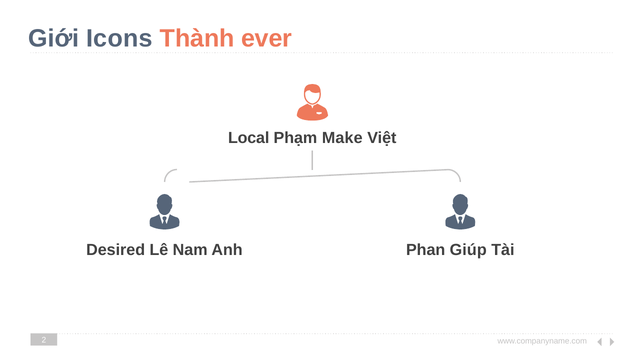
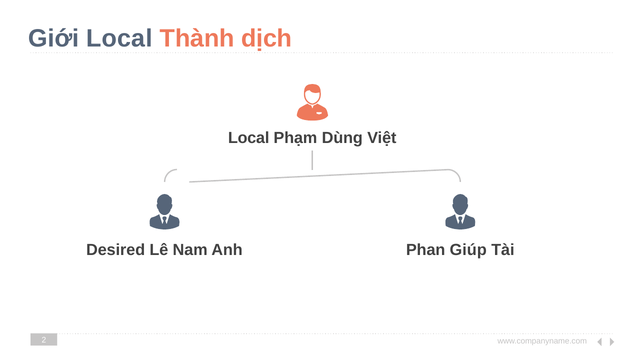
Giới Icons: Icons -> Local
ever: ever -> dịch
Make: Make -> Dùng
